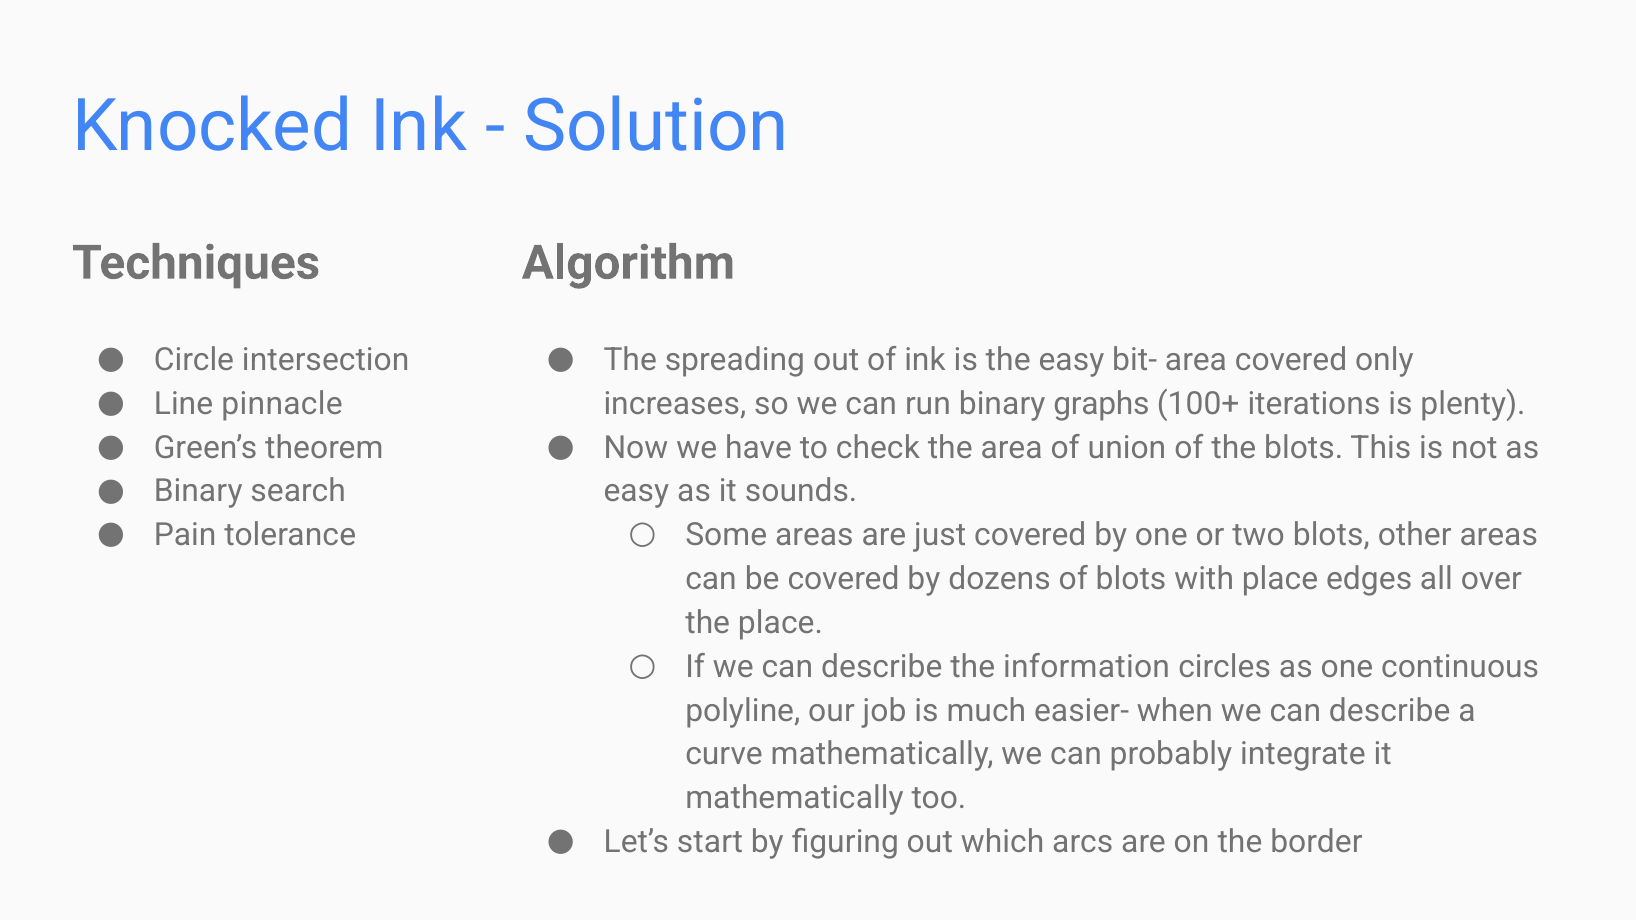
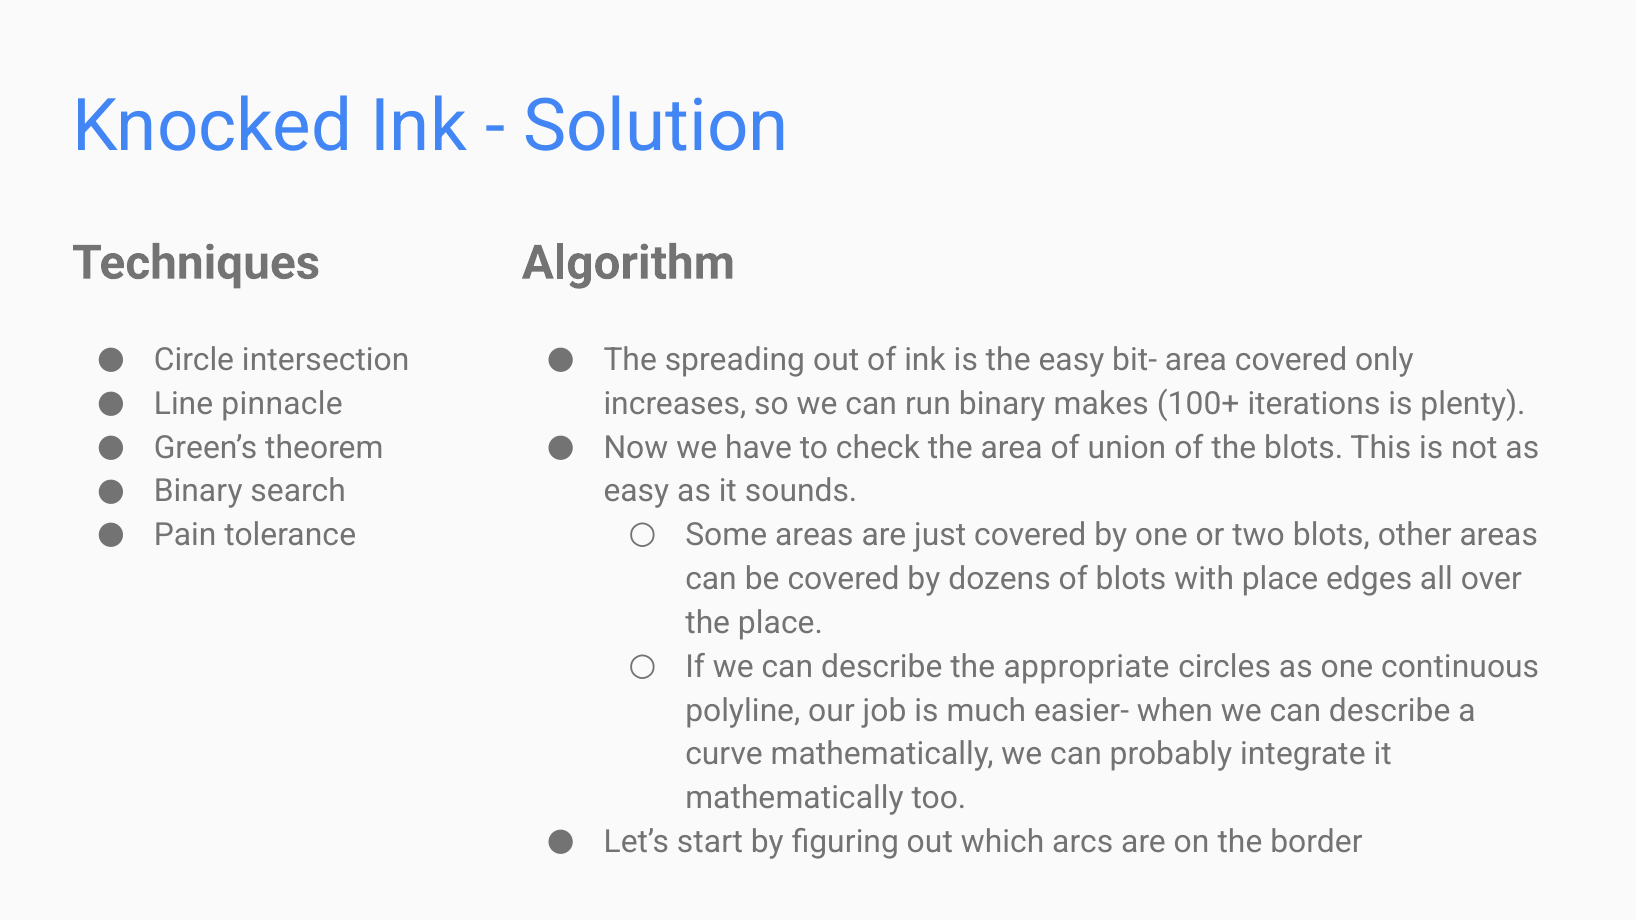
graphs: graphs -> makes
information: information -> appropriate
